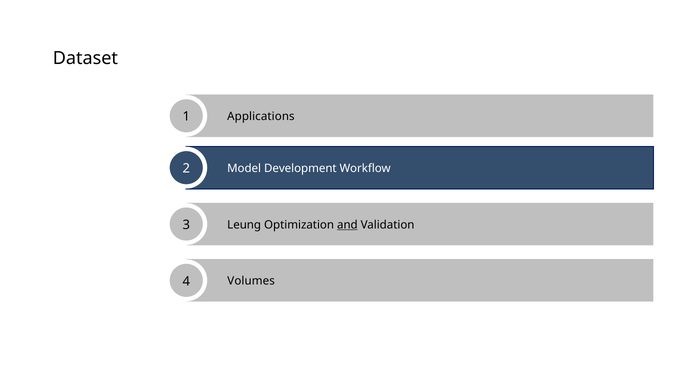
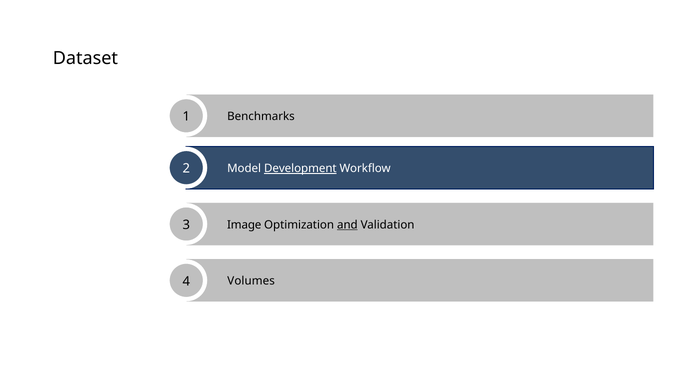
Applications: Applications -> Benchmarks
Development underline: none -> present
Leung: Leung -> Image
